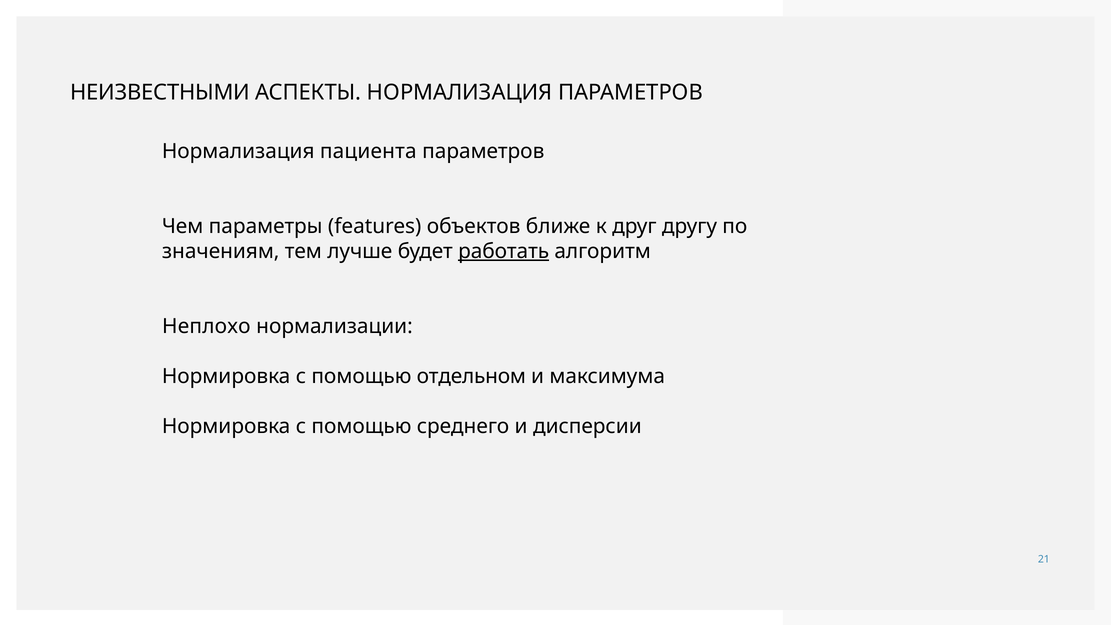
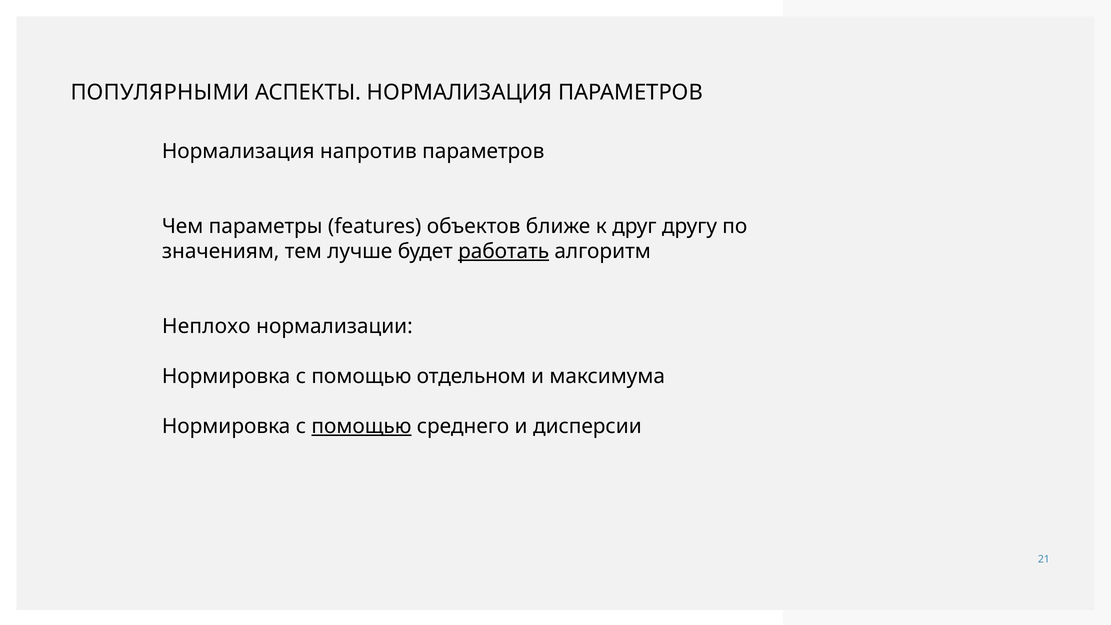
НЕИЗВЕСТНЫМИ: НЕИЗВЕСТНЫМИ -> ПОПУЛЯРНЫМИ
пациента: пациента -> напротив
помощью at (361, 426) underline: none -> present
